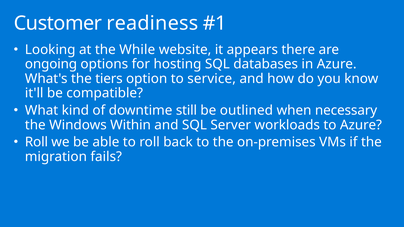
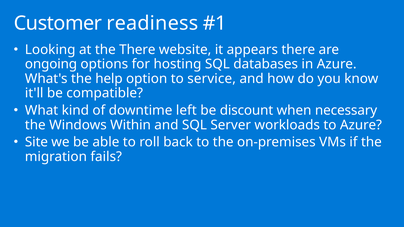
the While: While -> There
tiers: tiers -> help
still: still -> left
outlined: outlined -> discount
Roll at (36, 142): Roll -> Site
